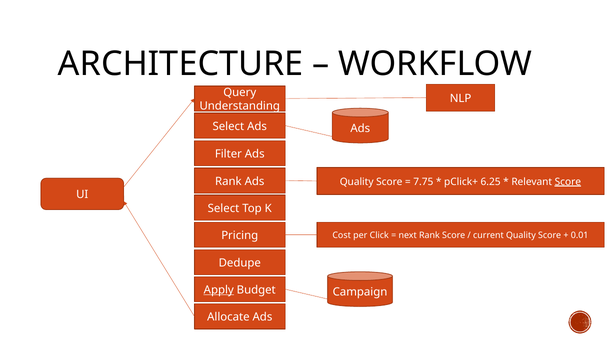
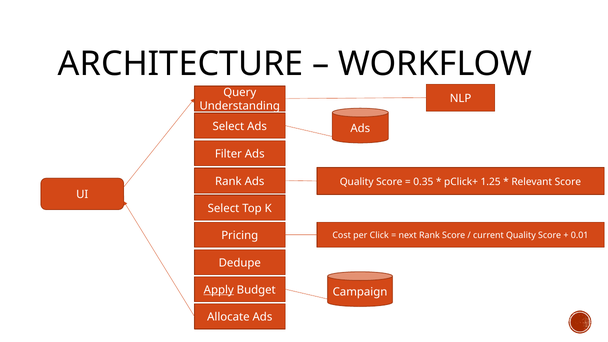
7.75: 7.75 -> 0.35
6.25: 6.25 -> 1.25
Score at (568, 182) underline: present -> none
